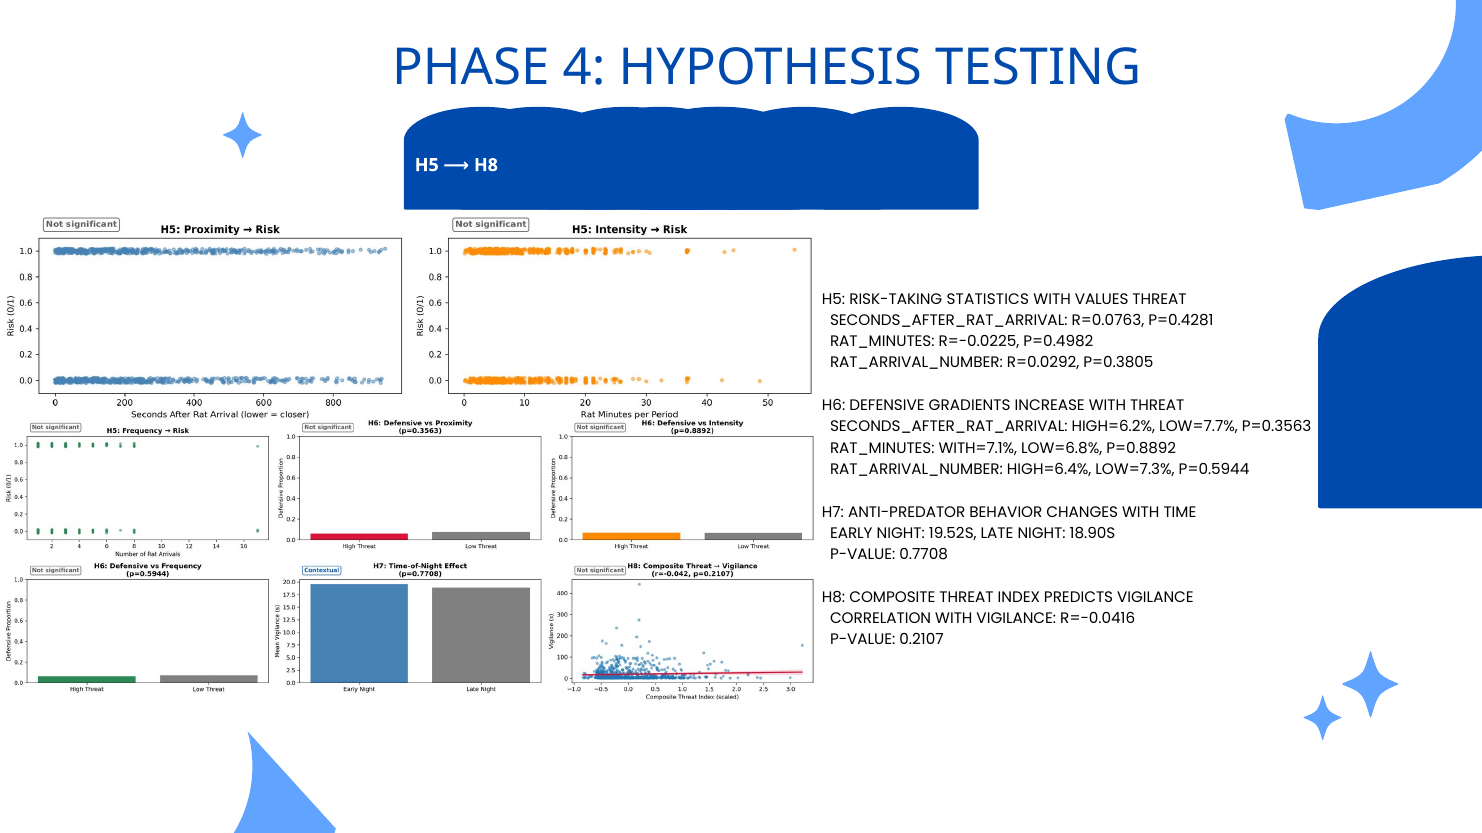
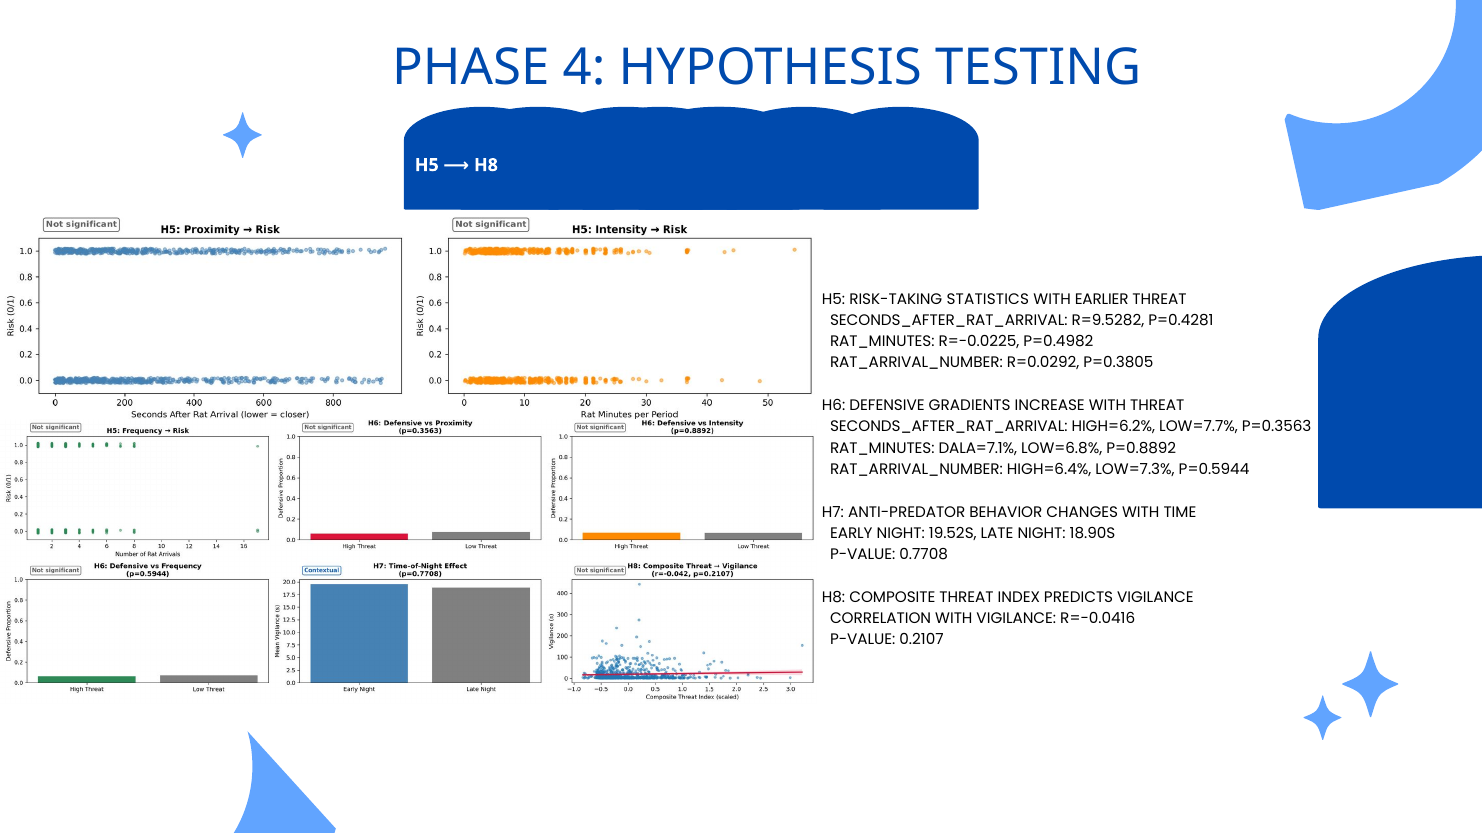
VALUES: VALUES -> EARLIER
R=0.0763: R=0.0763 -> R=9.5282
WITH=7.1%: WITH=7.1% -> DALA=7.1%
